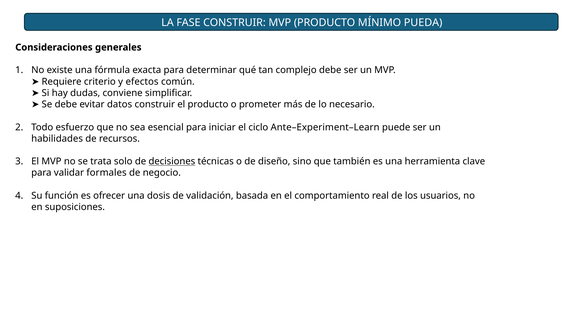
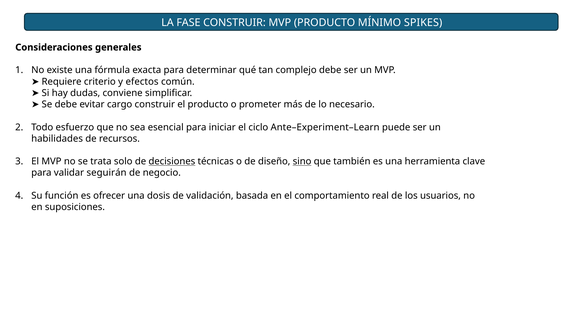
PUEDA: PUEDA -> SPIKES
datos: datos -> cargo
sino underline: none -> present
formales: formales -> seguirán
